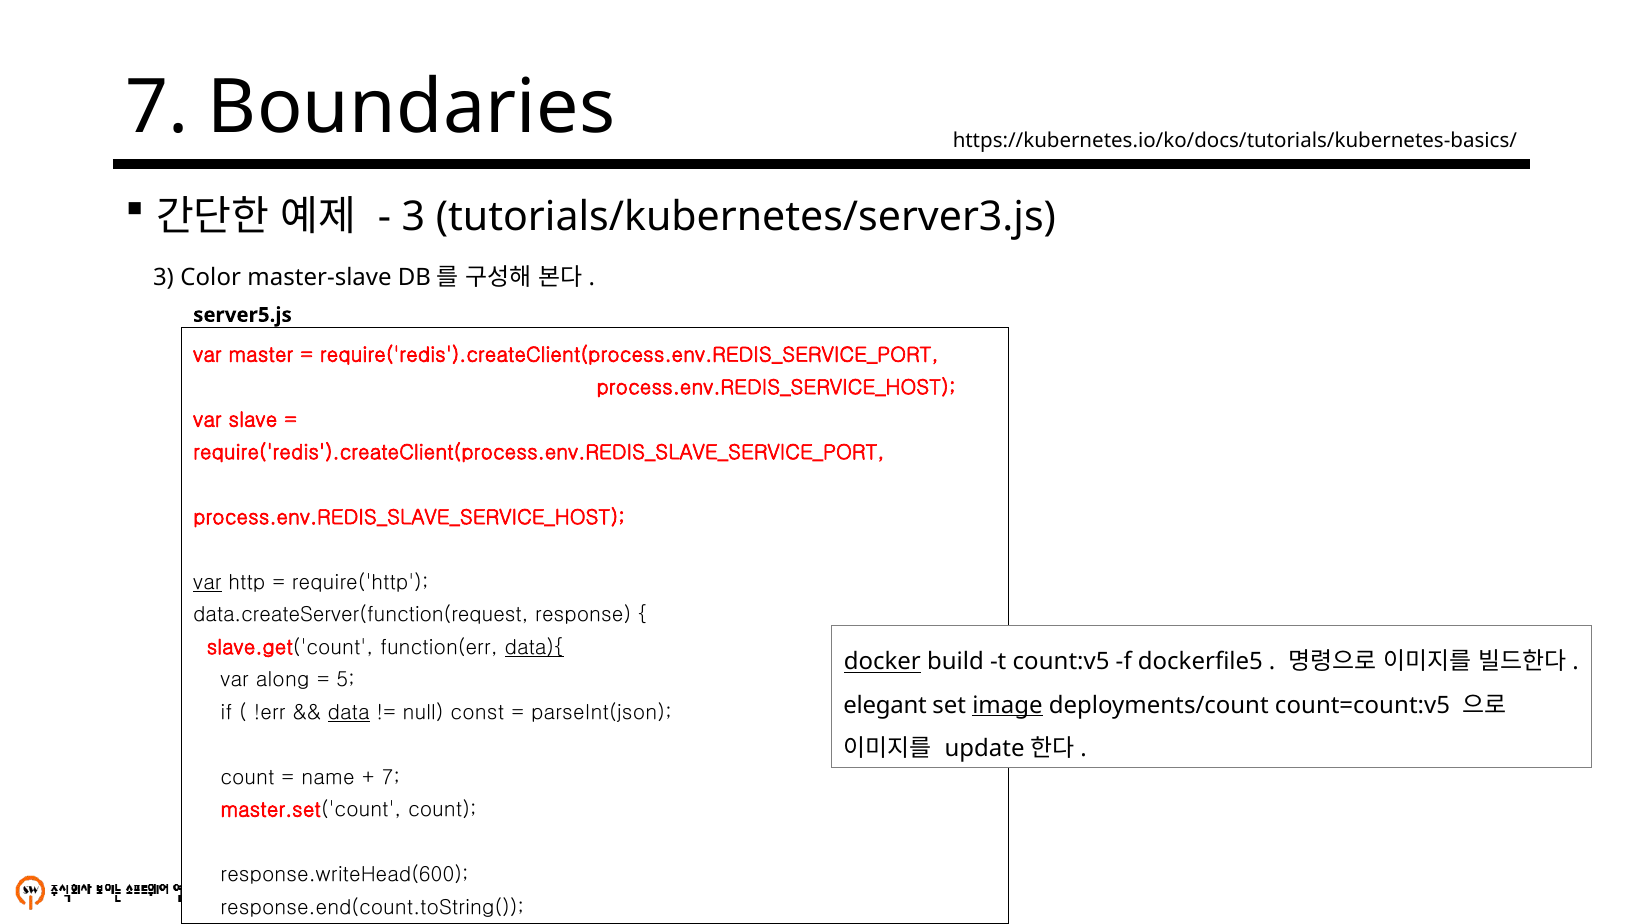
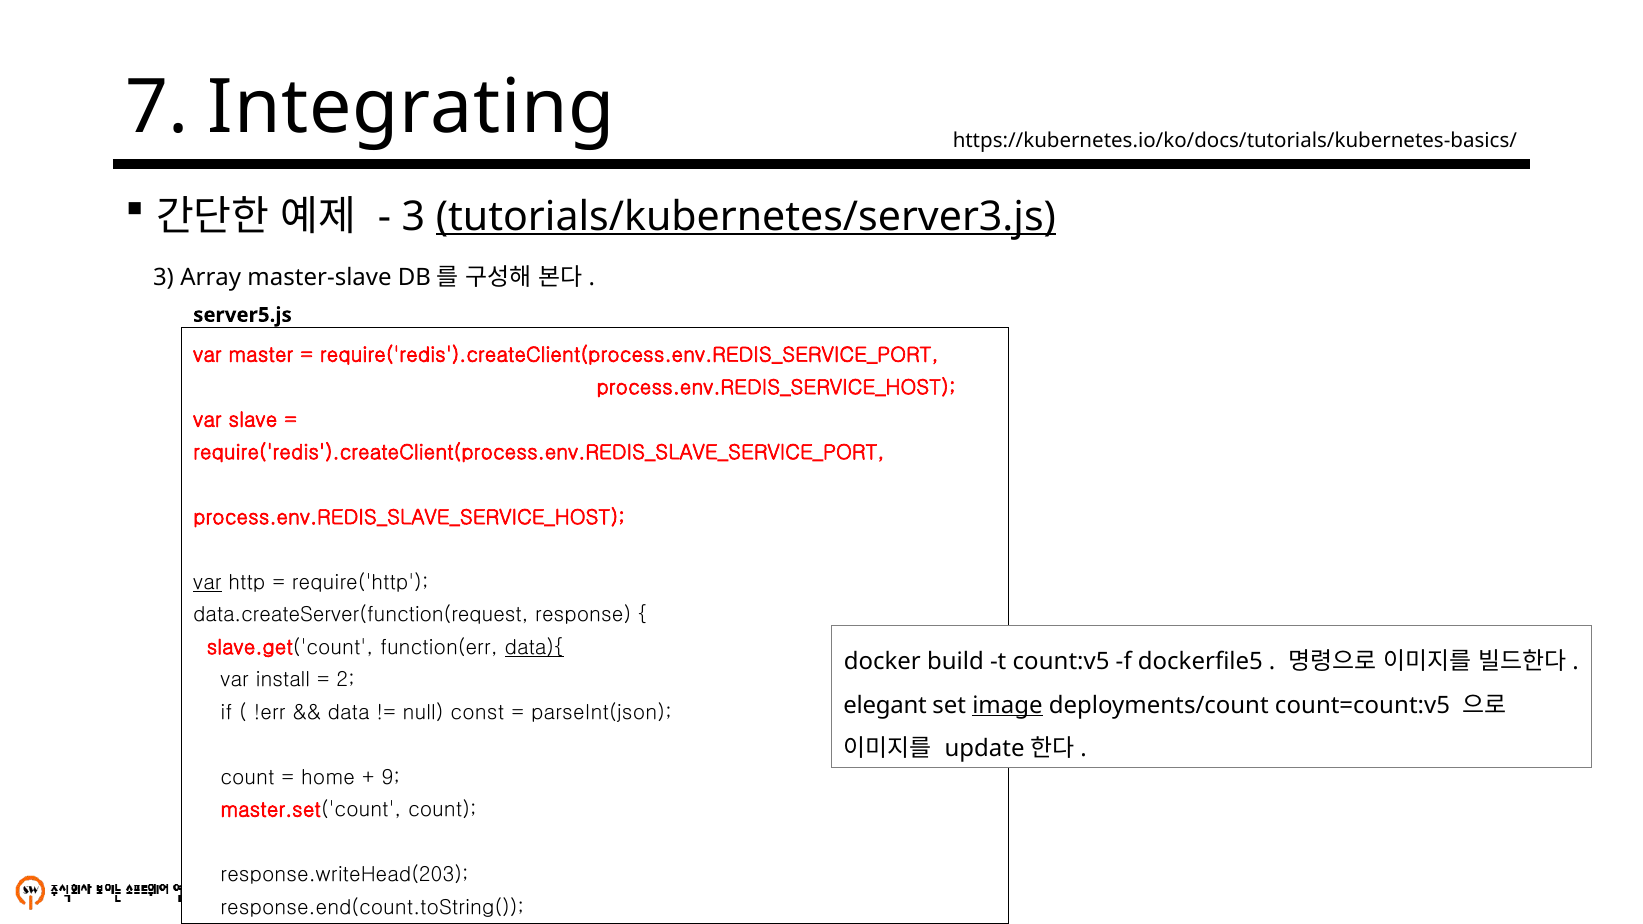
Boundaries: Boundaries -> Integrating
tutorials/kubernetes/server3.js underline: none -> present
Color: Color -> Array
docker underline: present -> none
along: along -> install
5: 5 -> 2
data underline: present -> none
name: name -> home
7 at (391, 777): 7 -> 9
response.writeHead(600: response.writeHead(600 -> response.writeHead(203
